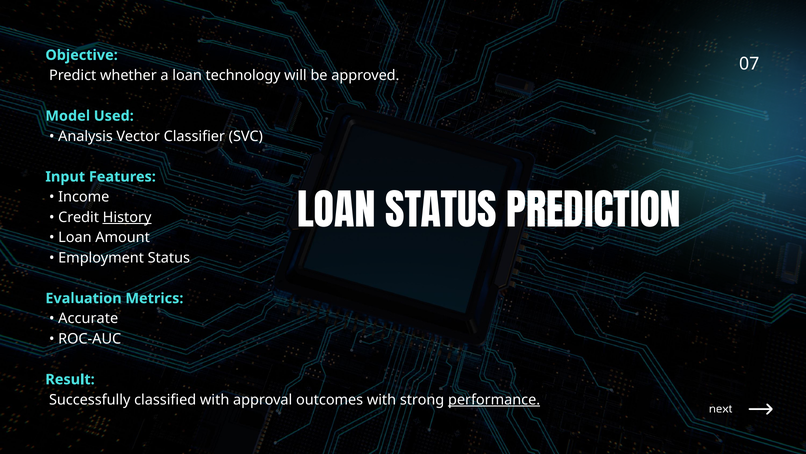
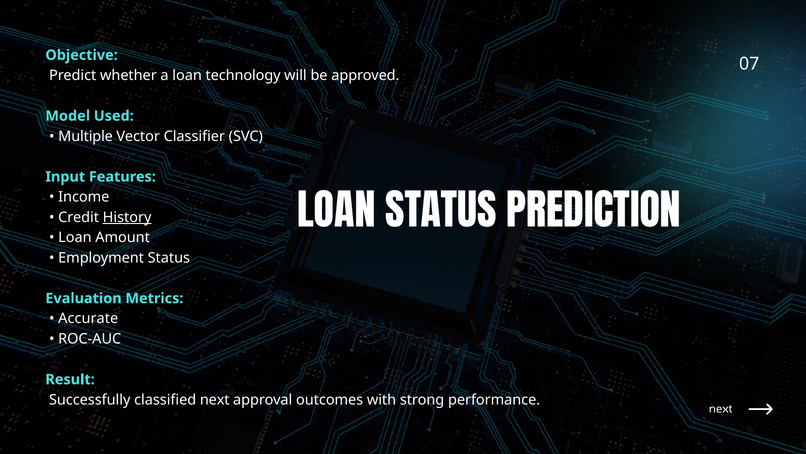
Analysis: Analysis -> Multiple
classified with: with -> next
performance underline: present -> none
